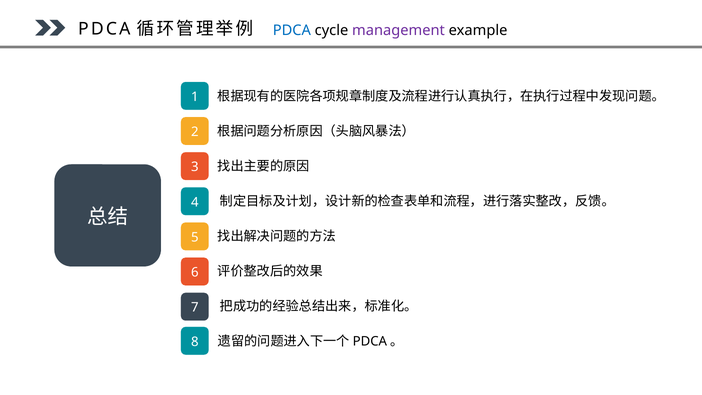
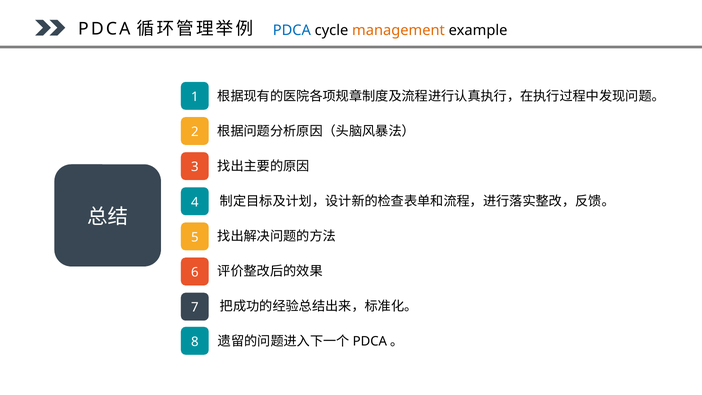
management colour: purple -> orange
